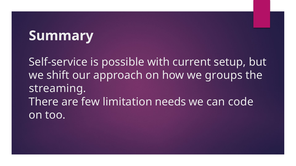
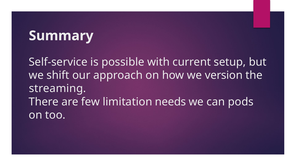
groups: groups -> version
code: code -> pods
